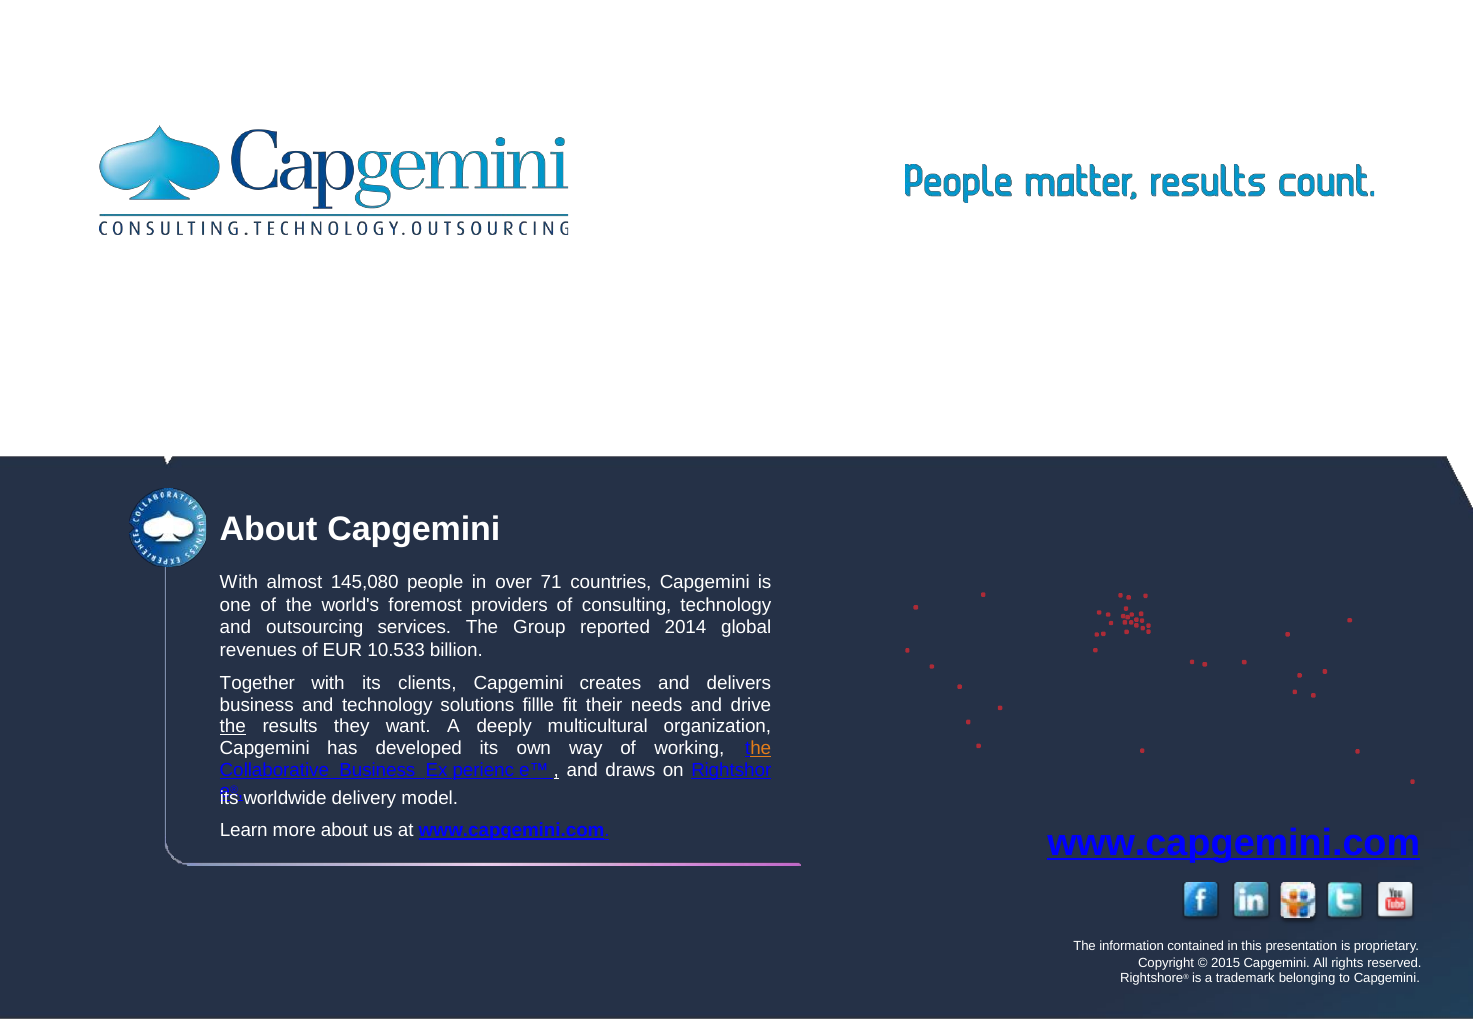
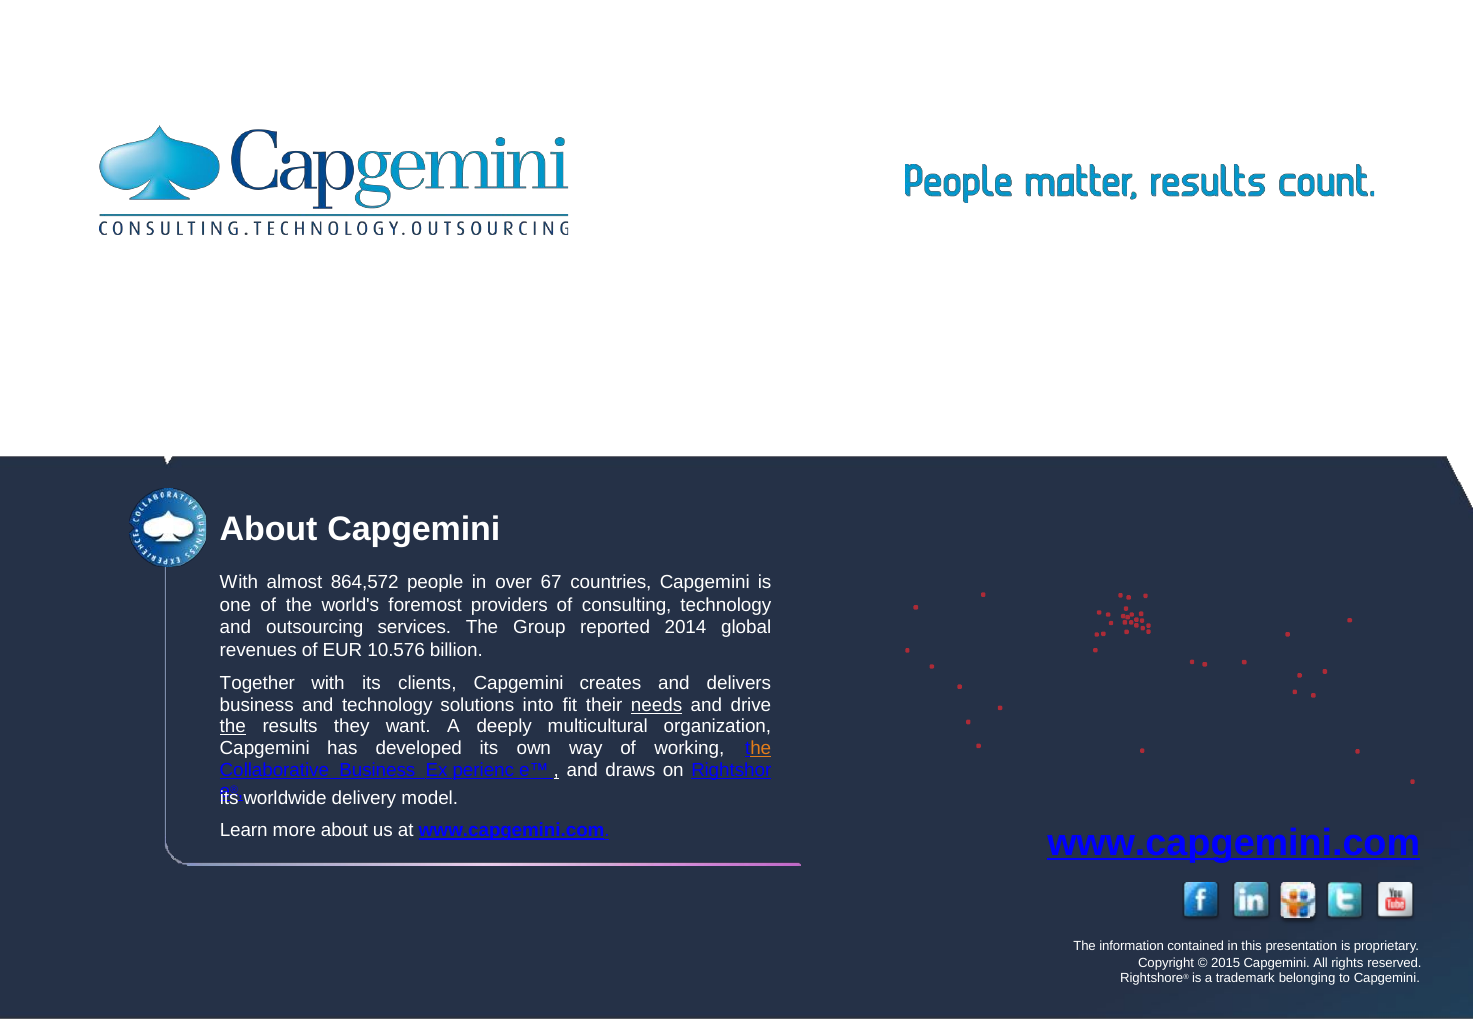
145,080: 145,080 -> 864,572
71: 71 -> 67
10.533: 10.533 -> 10.576
fillle: fillle -> into
needs underline: none -> present
